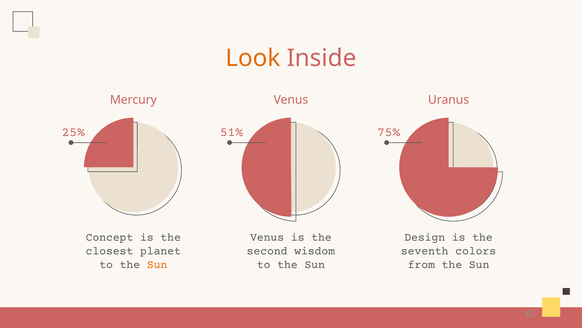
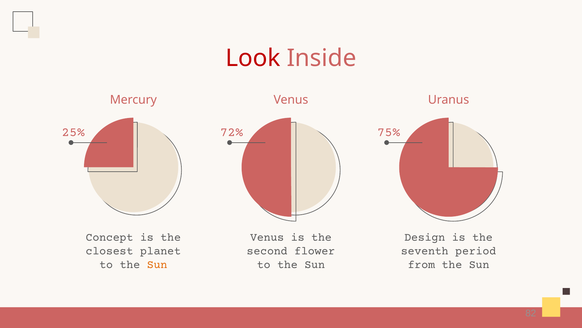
Look colour: orange -> red
51%: 51% -> 72%
wisdom: wisdom -> flower
colors: colors -> period
